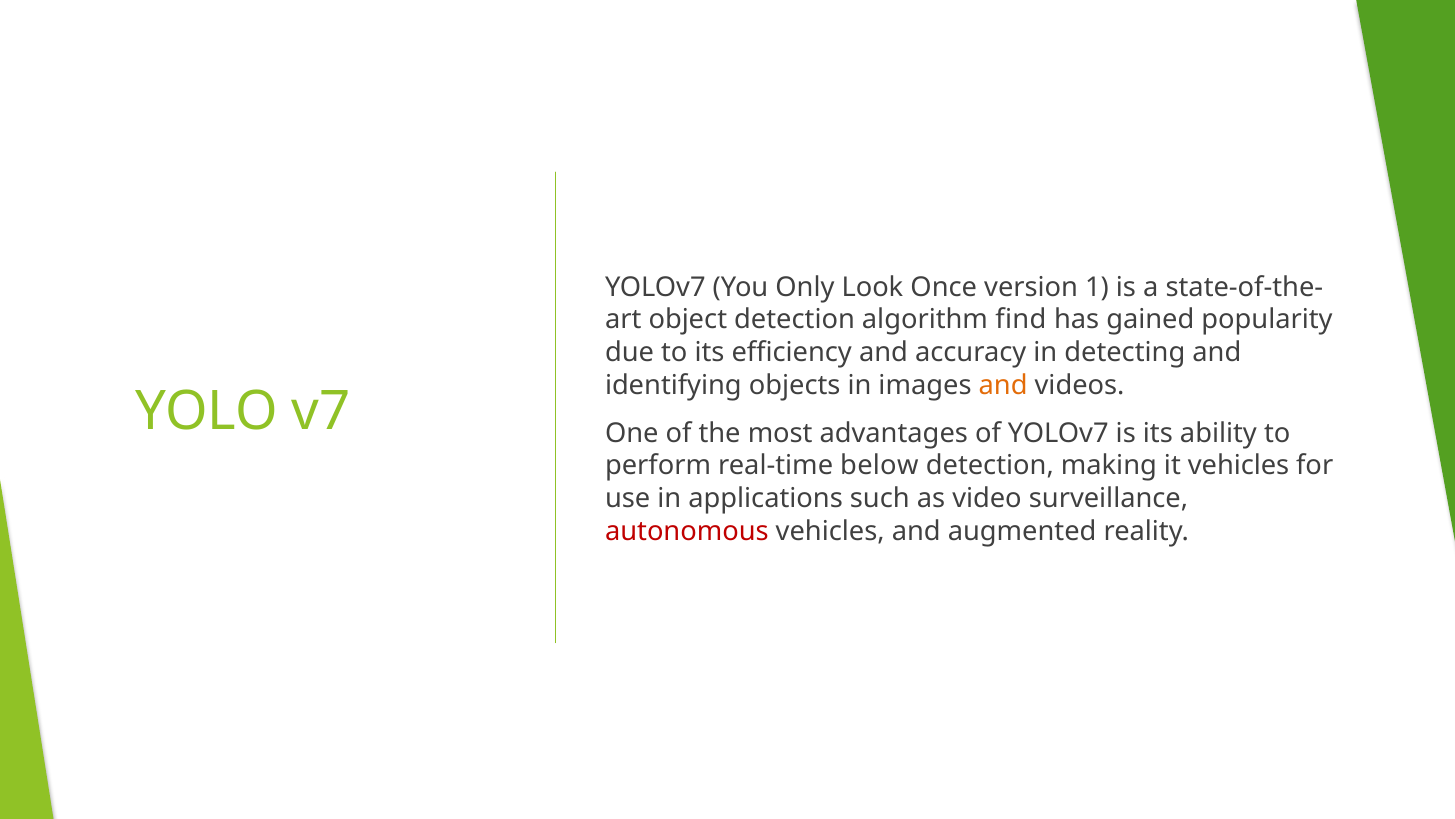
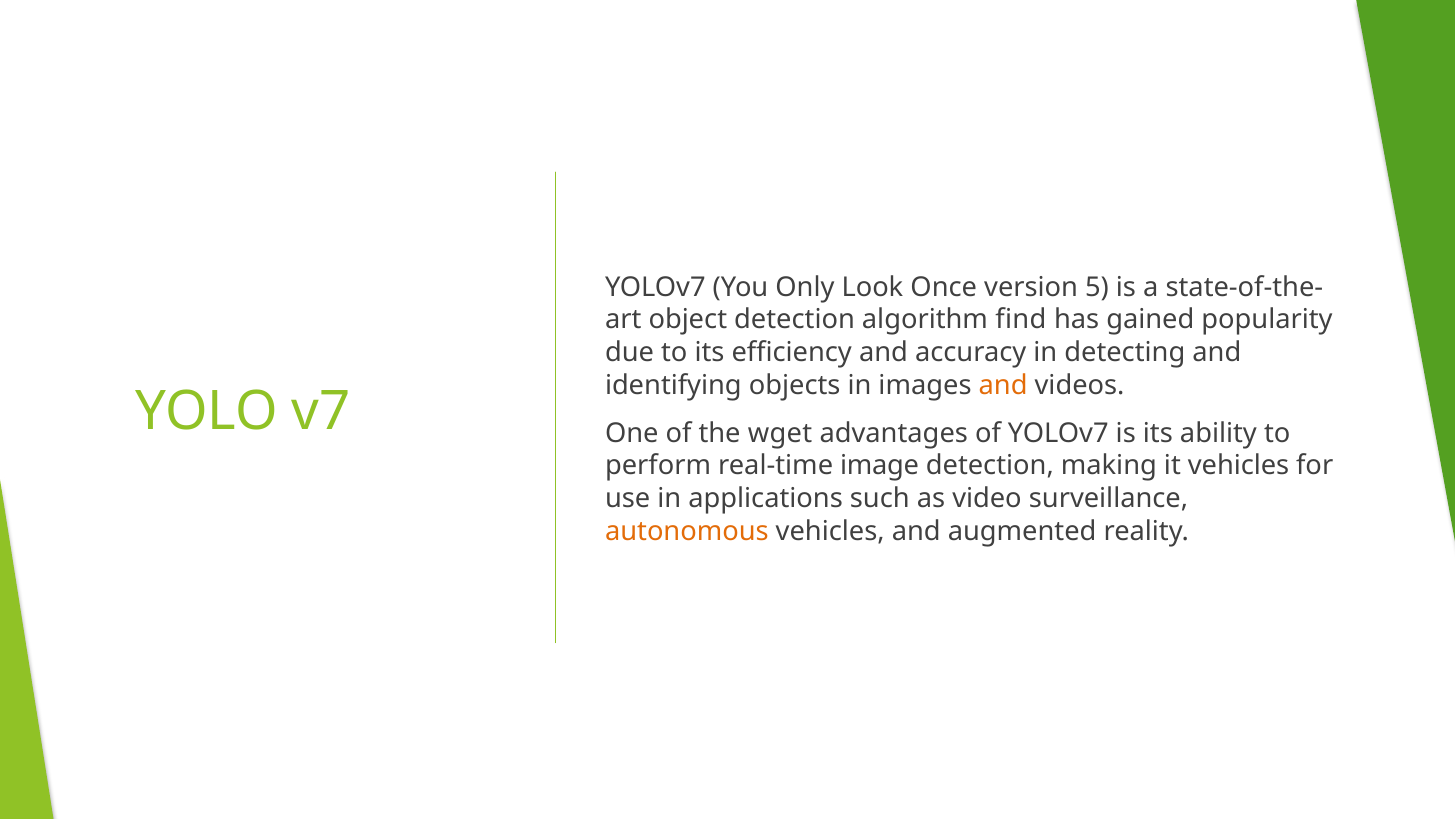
1: 1 -> 5
most: most -> wget
below: below -> image
autonomous colour: red -> orange
